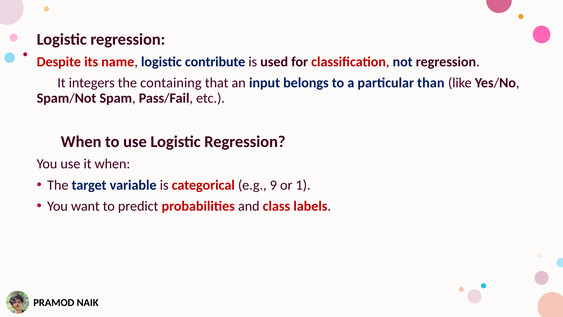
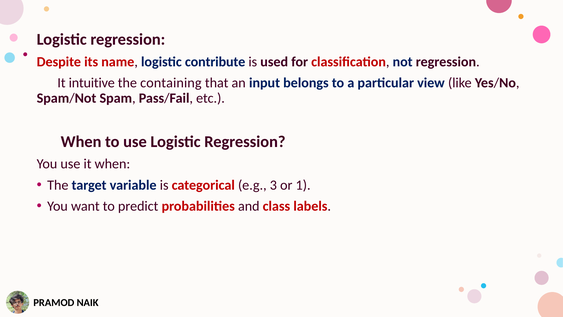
integers: integers -> intuitive
than: than -> view
9: 9 -> 3
